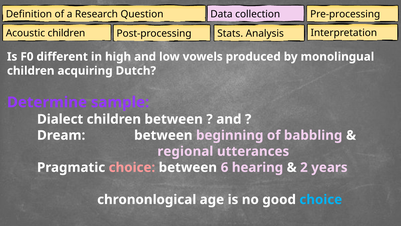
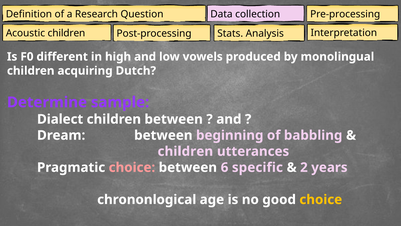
regional at (185, 151): regional -> children
hearing: hearing -> specific
choice at (321, 199) colour: light blue -> yellow
